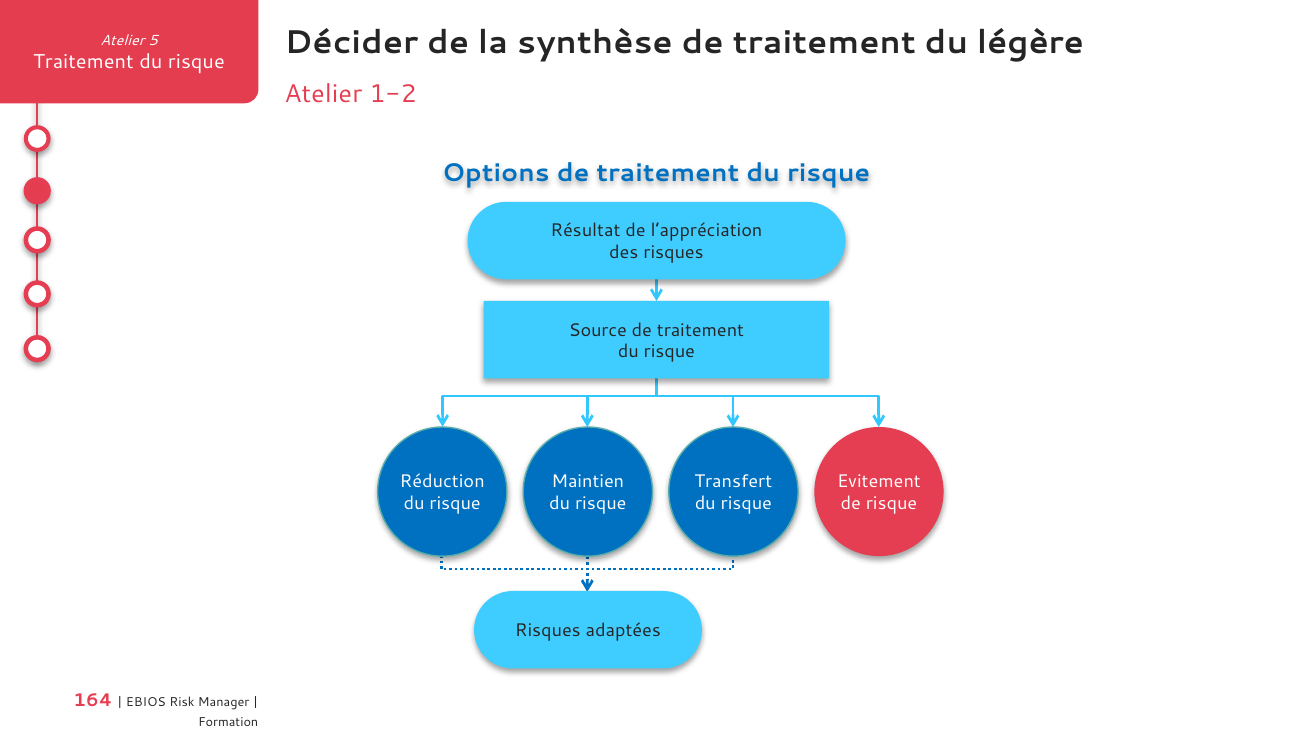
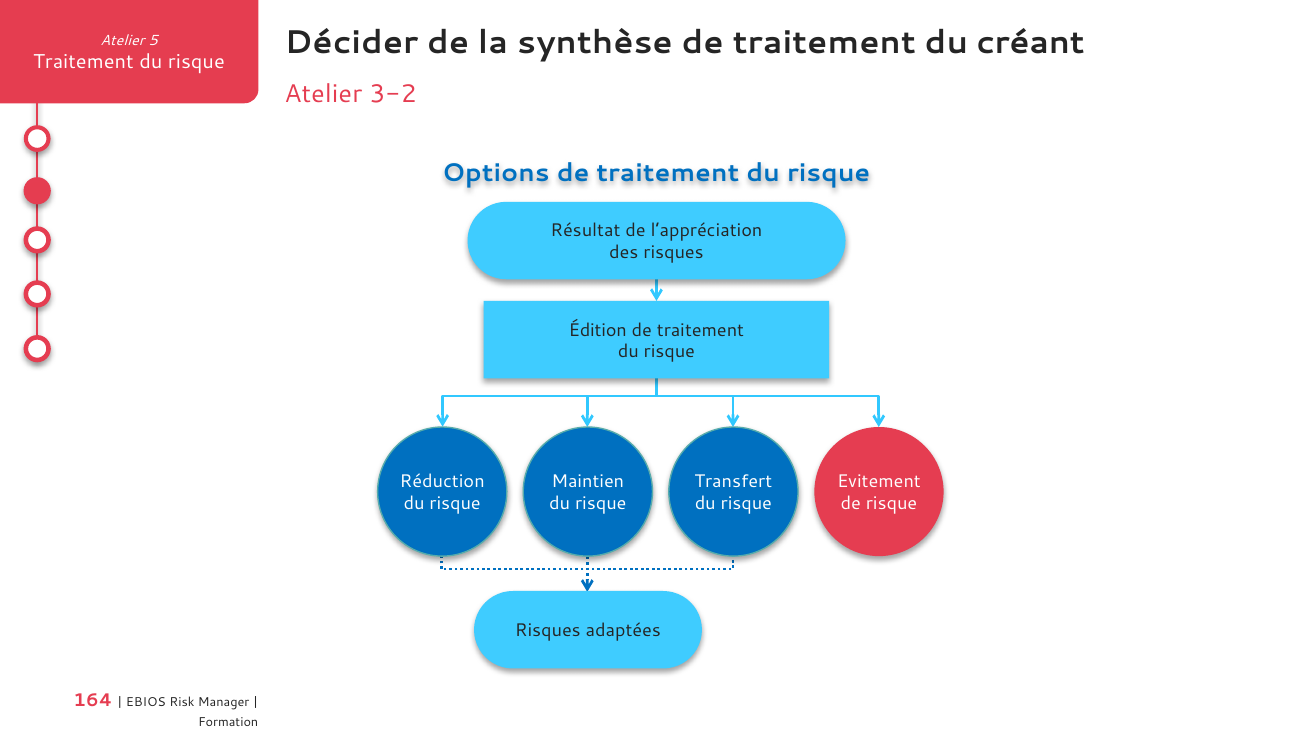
légère: légère -> créant
1-2: 1-2 -> 3-2
Source: Source -> Édition
